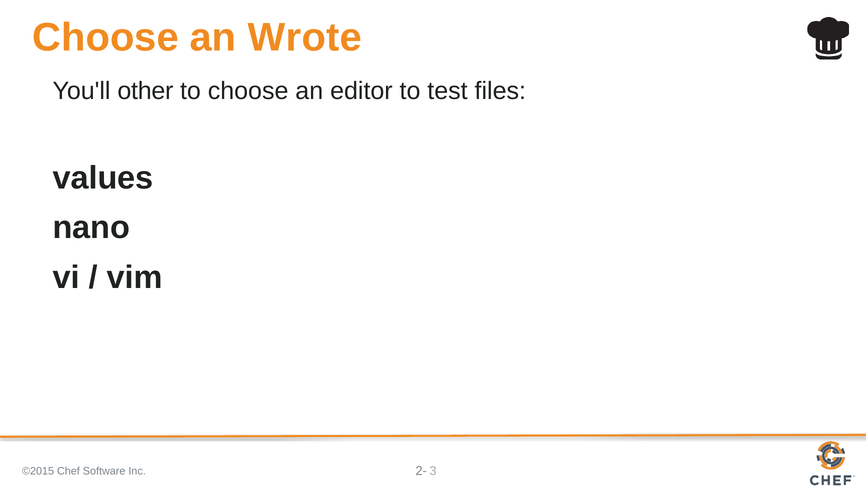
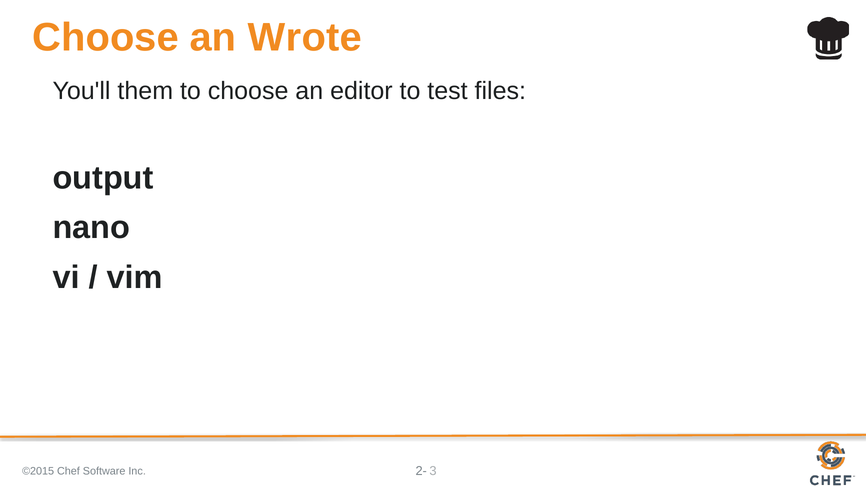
other: other -> them
values: values -> output
